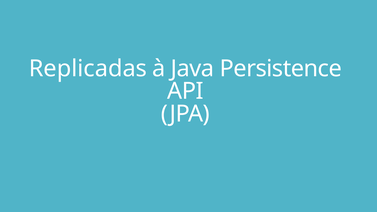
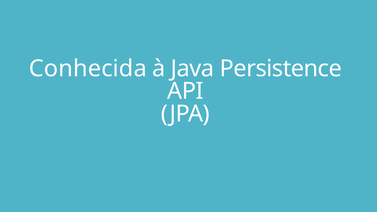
Replicadas: Replicadas -> Conhecida
